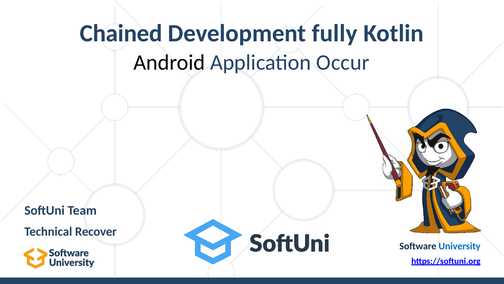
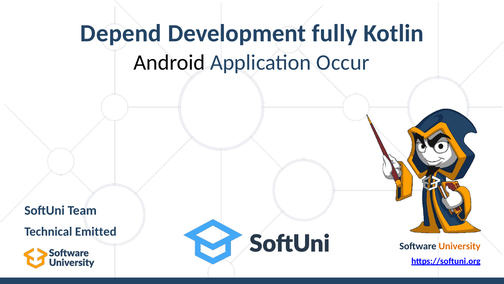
Chained: Chained -> Depend
Recover: Recover -> Emitted
University colour: blue -> orange
